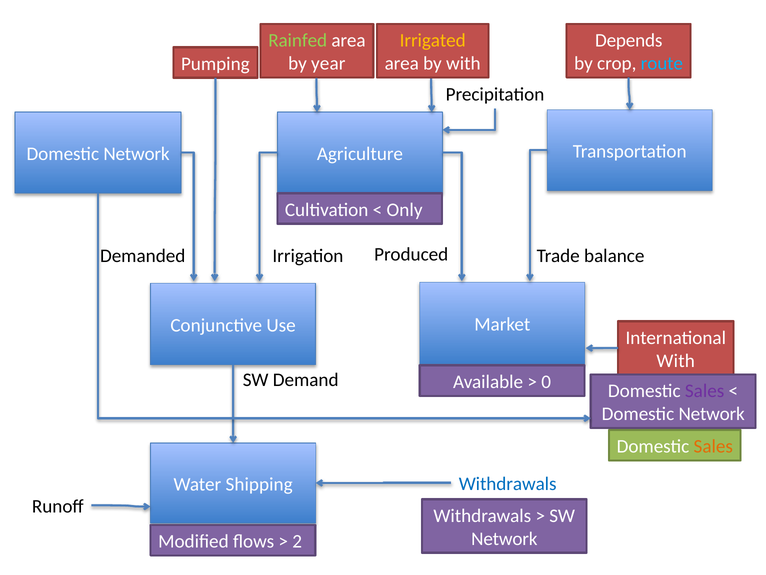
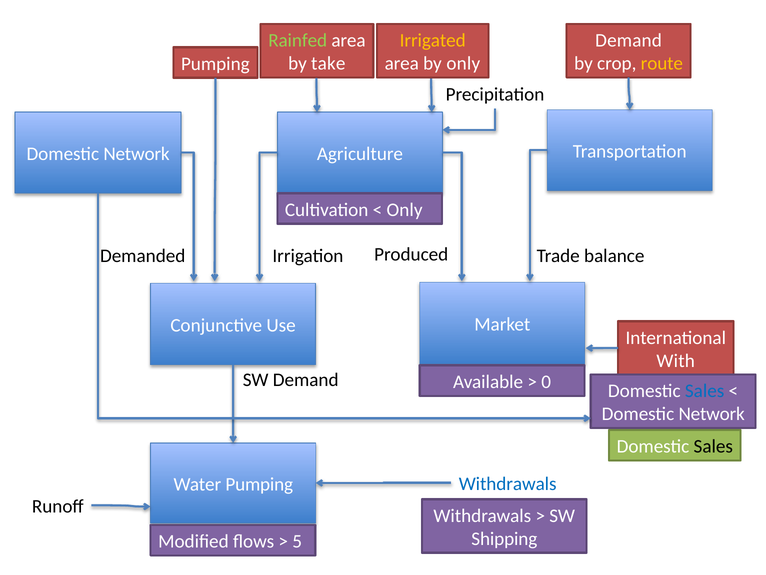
Depends at (629, 40): Depends -> Demand
by with: with -> only
route colour: light blue -> yellow
year: year -> take
Sales at (705, 391) colour: purple -> blue
Sales at (713, 446) colour: orange -> black
Water Shipping: Shipping -> Pumping
Network at (504, 538): Network -> Shipping
2: 2 -> 5
